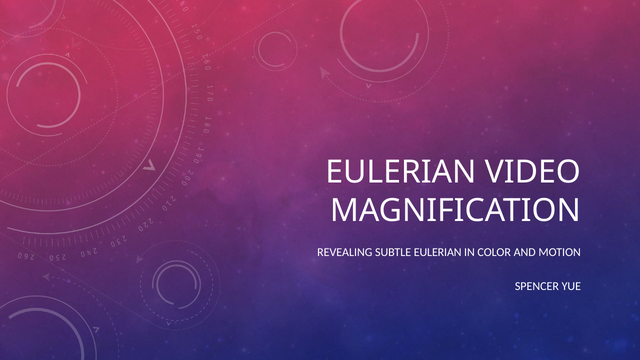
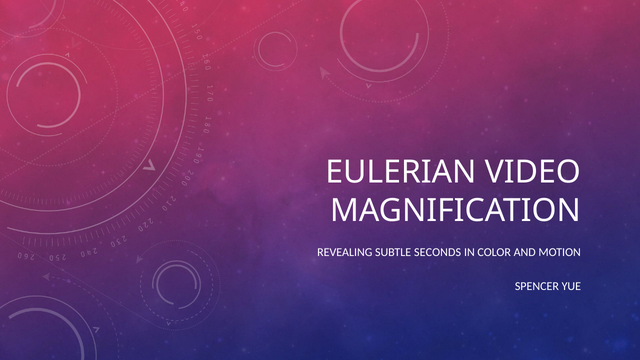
SUBTLE EULERIAN: EULERIAN -> SECONDS
